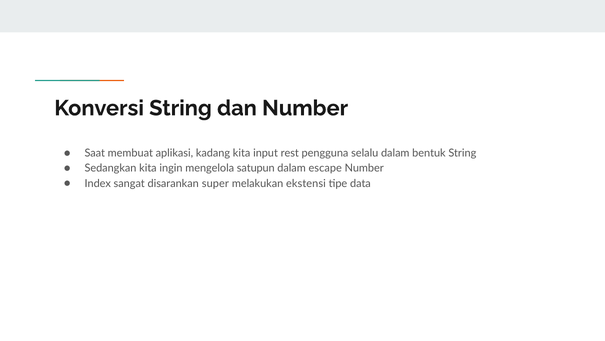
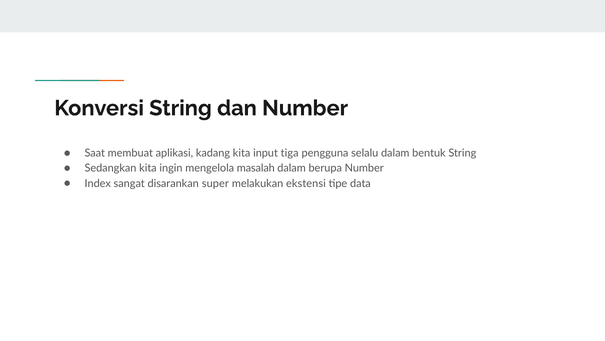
rest: rest -> tiga
satupun: satupun -> masalah
escape: escape -> berupa
